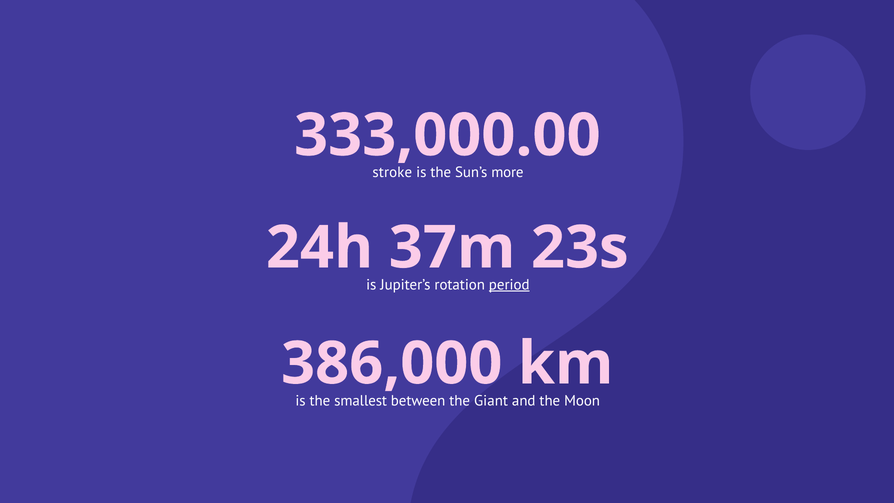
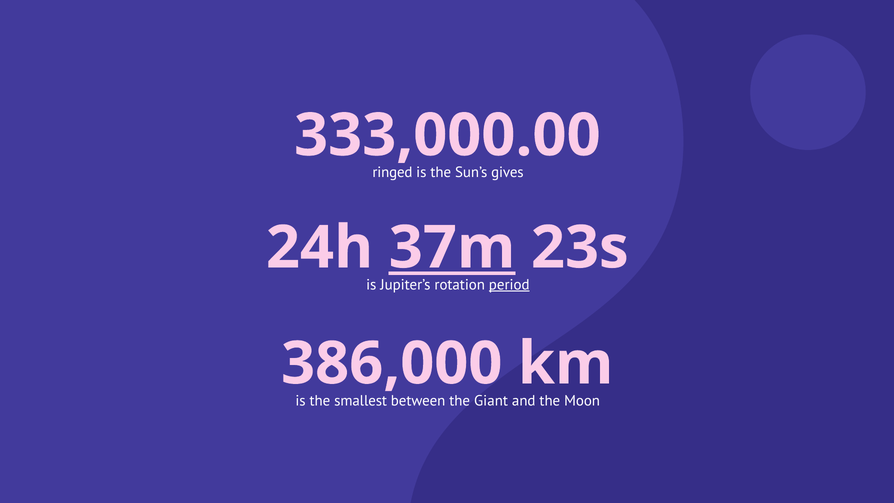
stroke: stroke -> ringed
more: more -> gives
37m underline: none -> present
